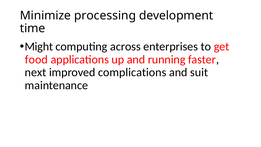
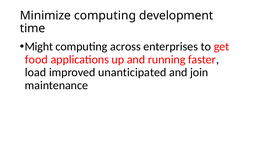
Minimize processing: processing -> computing
next: next -> load
complications: complications -> unanticipated
suit: suit -> join
